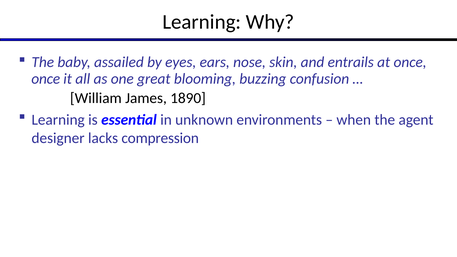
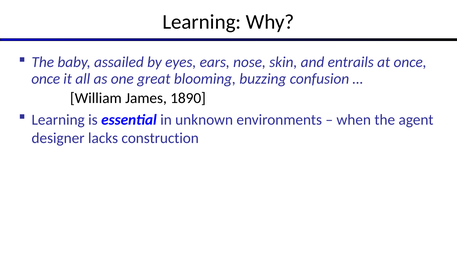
compression: compression -> construction
